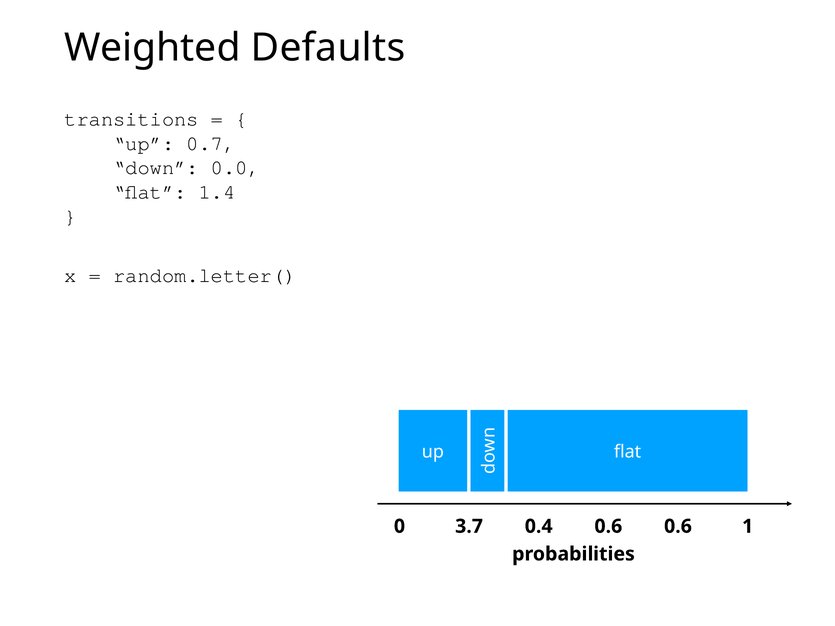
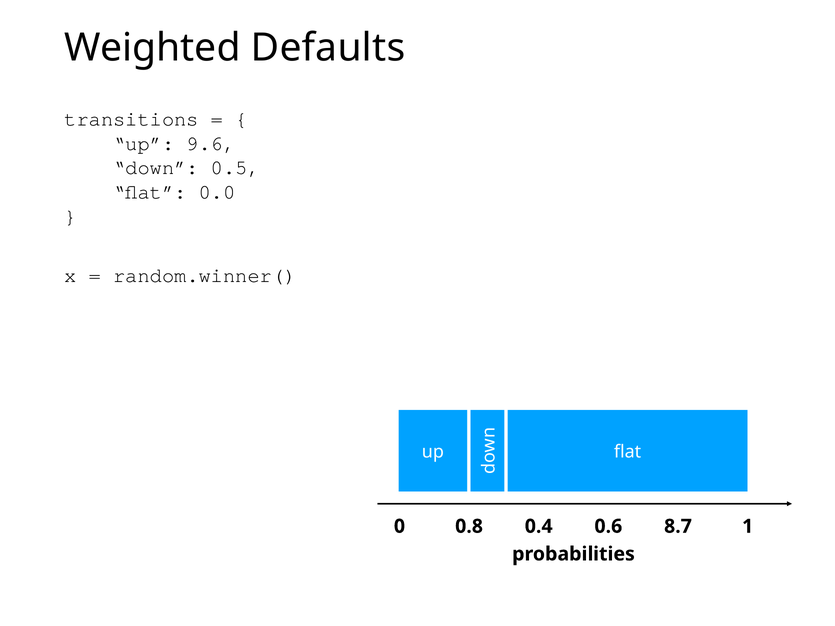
0.7: 0.7 -> 9.6
0.0: 0.0 -> 0.5
1.4: 1.4 -> 0.0
random.letter(: random.letter( -> random.winner(
3.7: 3.7 -> 0.8
0.6 0.6: 0.6 -> 8.7
